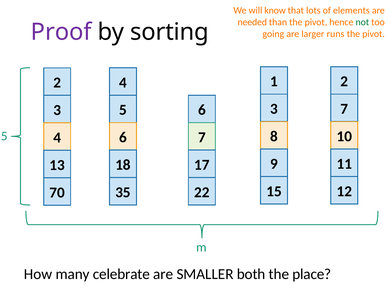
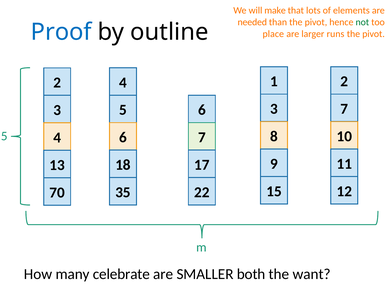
know: know -> make
Proof colour: purple -> blue
sorting: sorting -> outline
going: going -> place
place: place -> want
